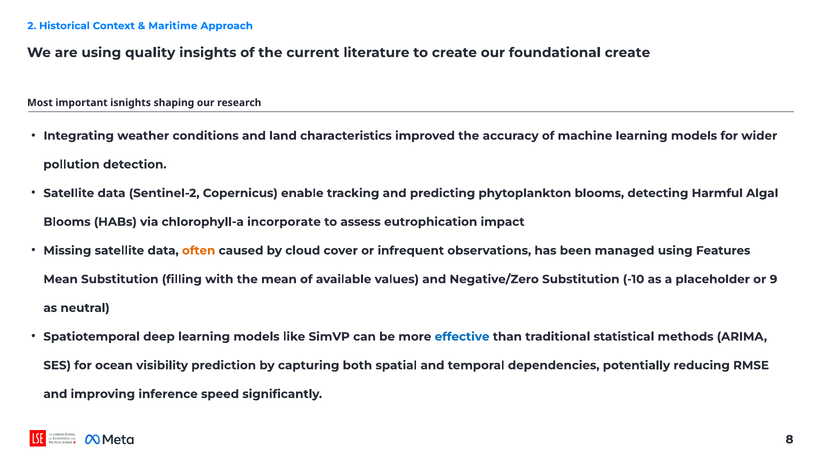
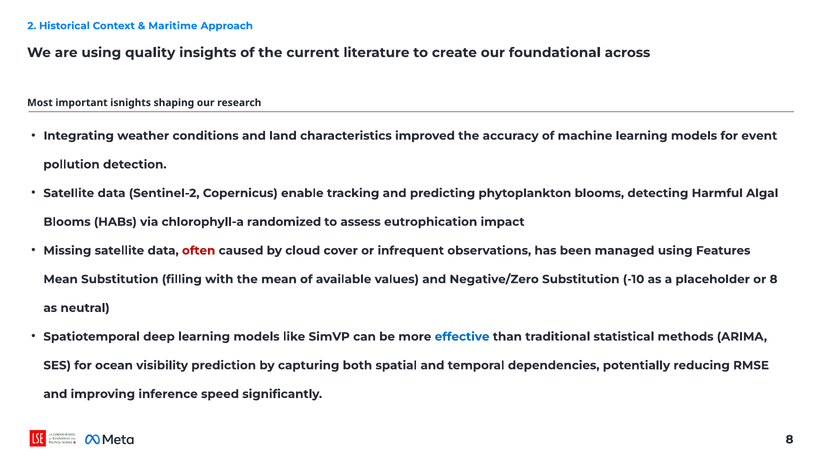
foundational create: create -> across
wider: wider -> event
incorporate: incorporate -> randomized
often colour: orange -> red
or 9: 9 -> 8
